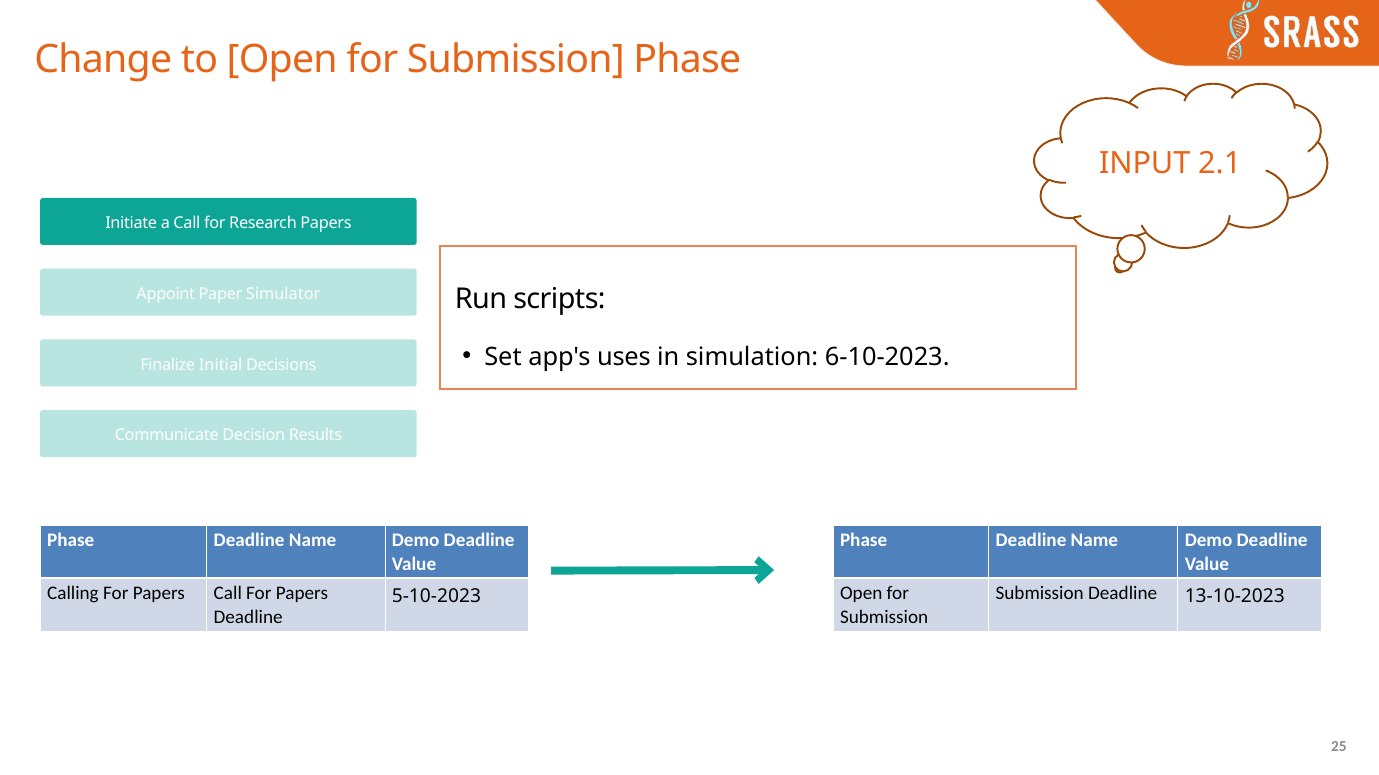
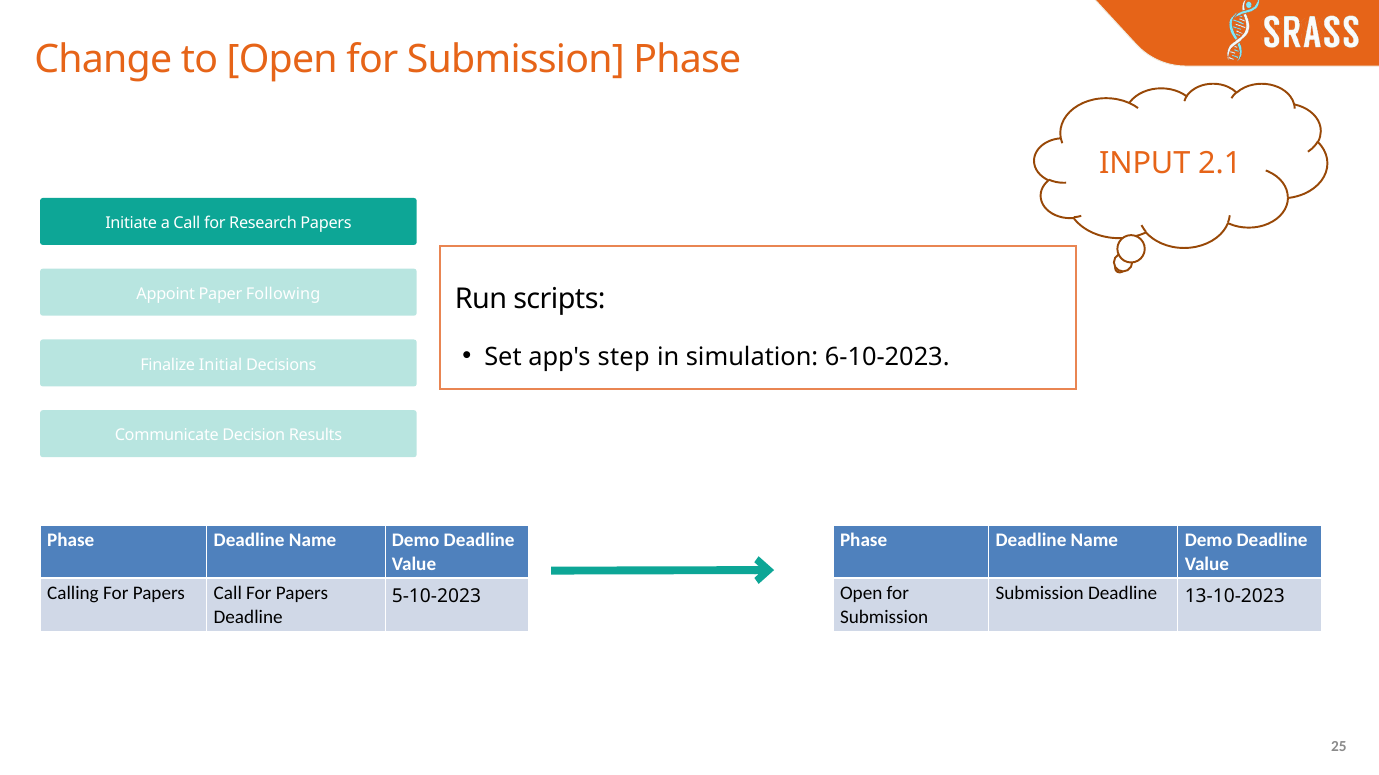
Simulator: Simulator -> Following
uses: uses -> step
